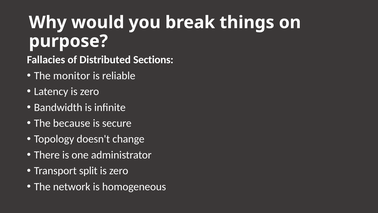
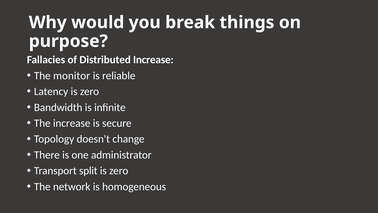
Distributed Sections: Sections -> Increase
The because: because -> increase
